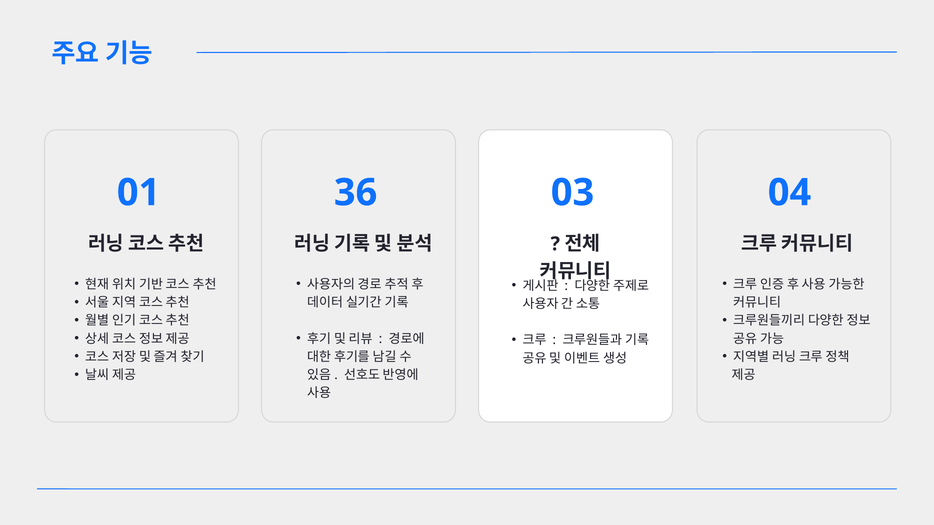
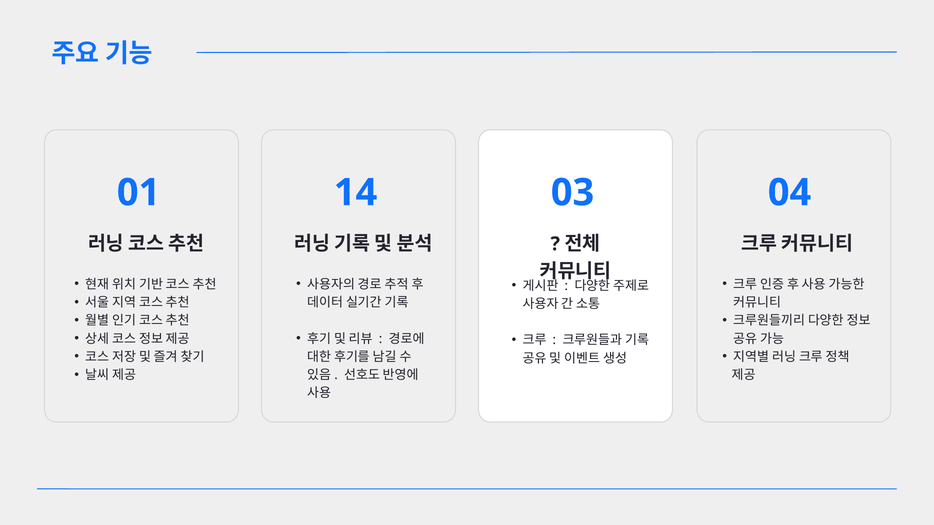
36: 36 -> 14
